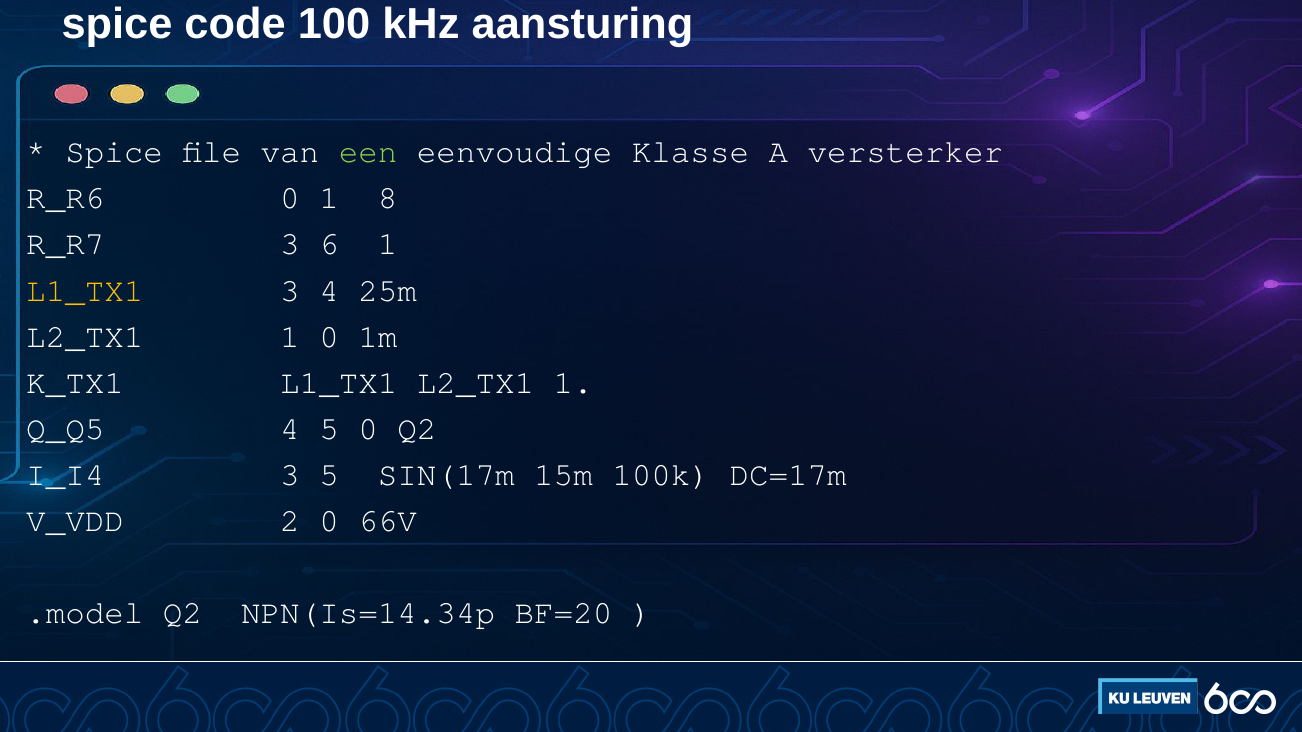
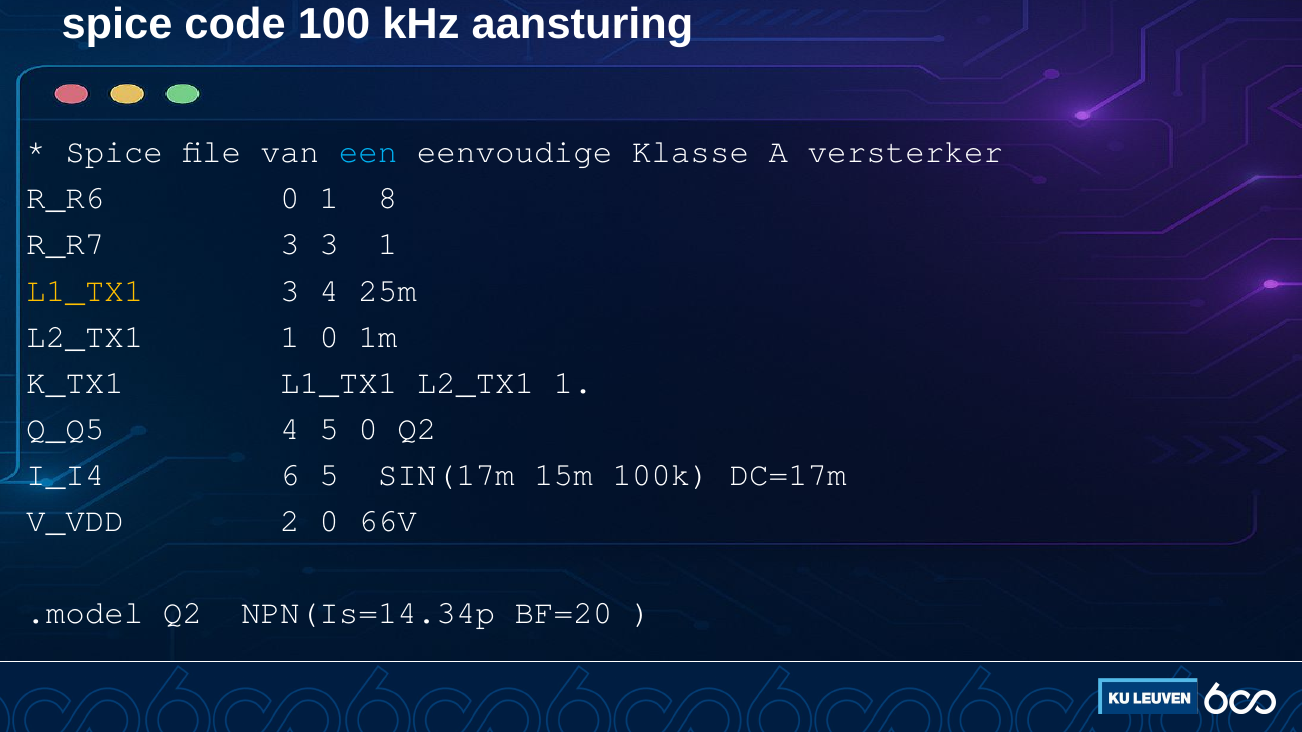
een colour: light green -> light blue
3 6: 6 -> 3
I_I4 3: 3 -> 6
